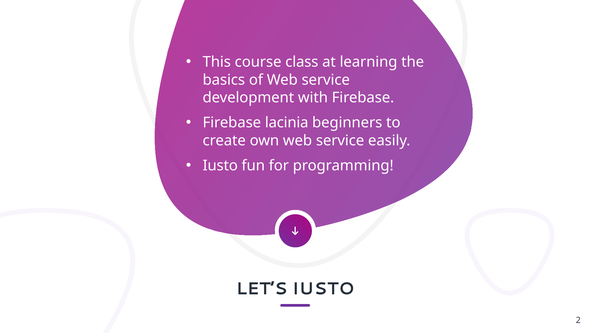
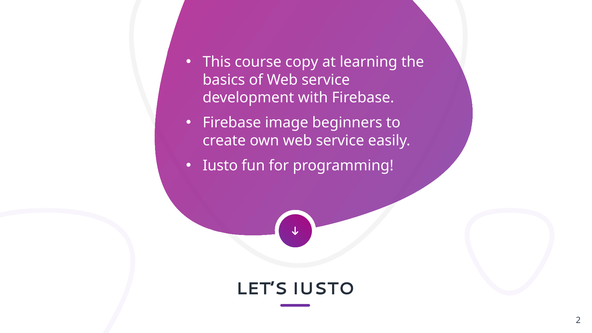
class: class -> copy
lacinia: lacinia -> image
